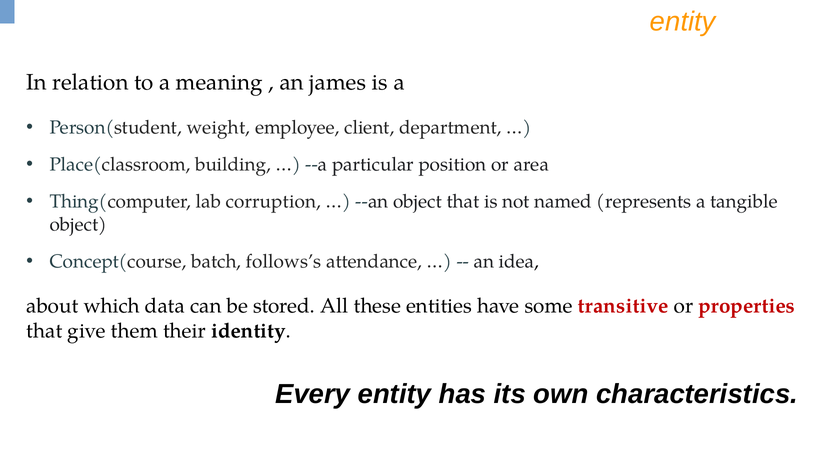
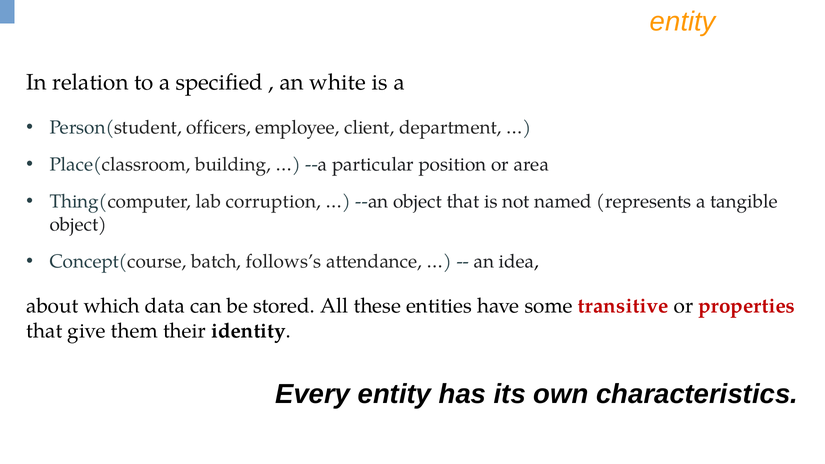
meaning: meaning -> specified
james: james -> white
weight: weight -> officers
